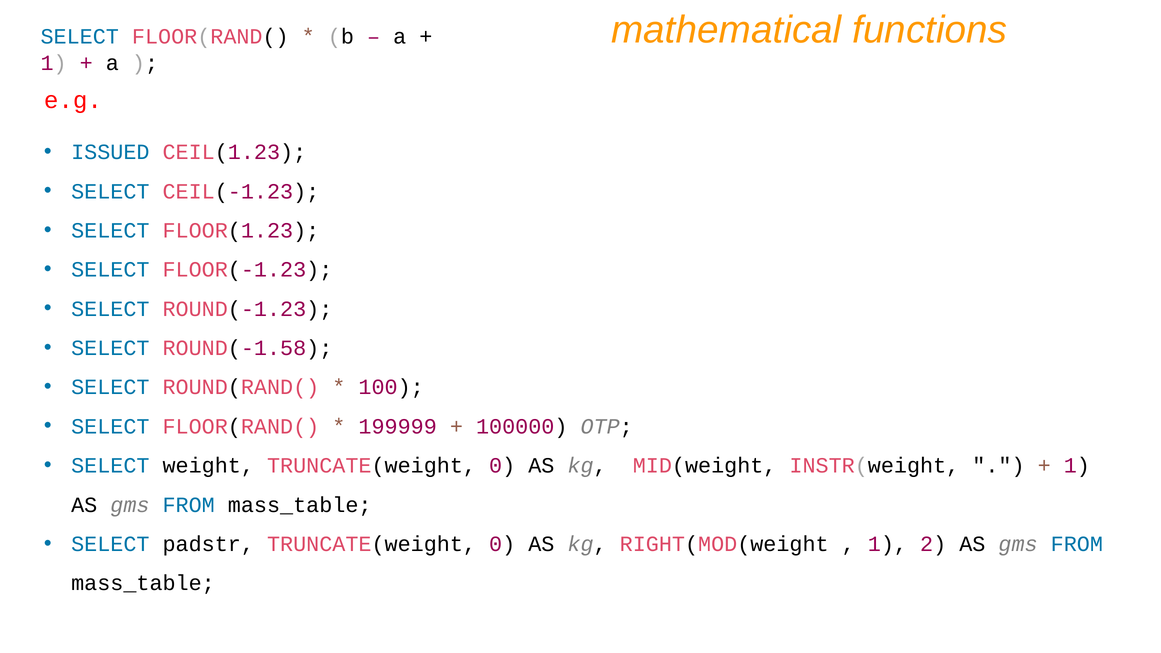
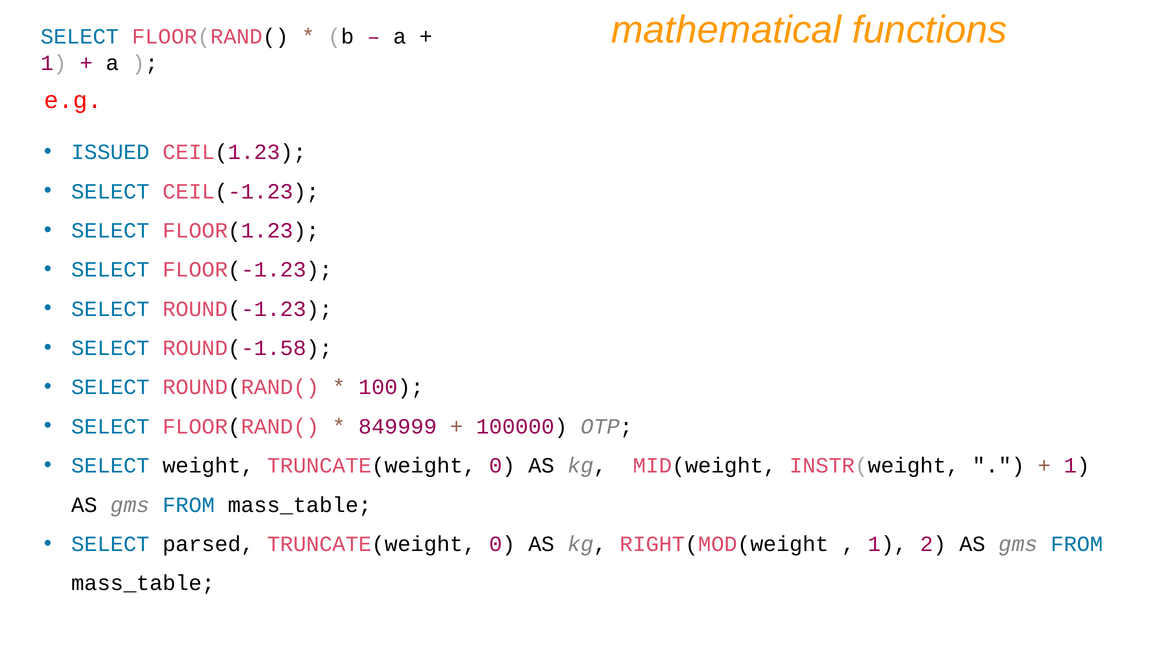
199999: 199999 -> 849999
padstr: padstr -> parsed
